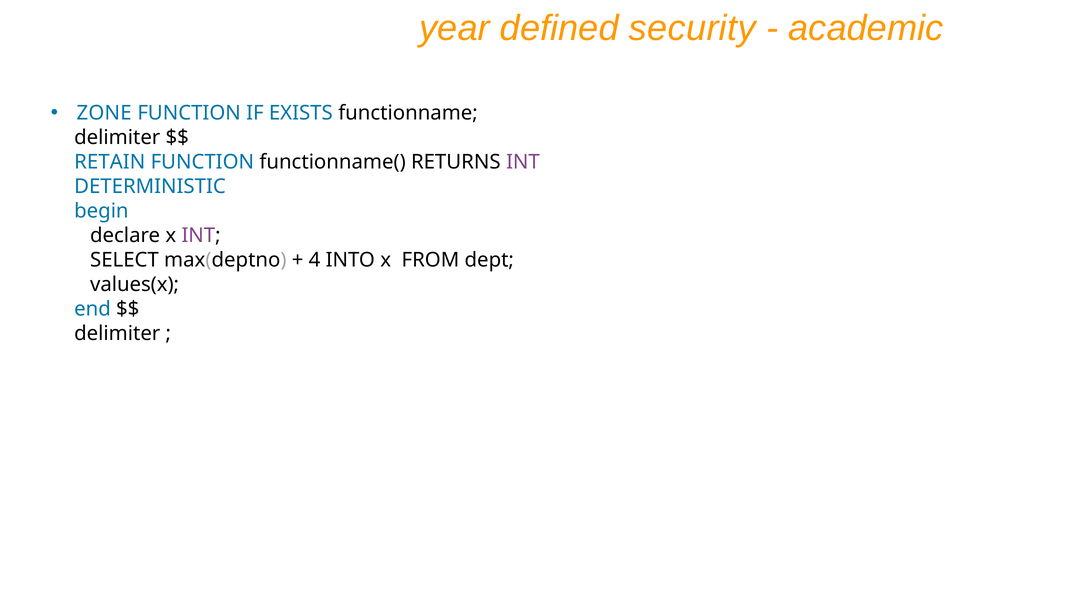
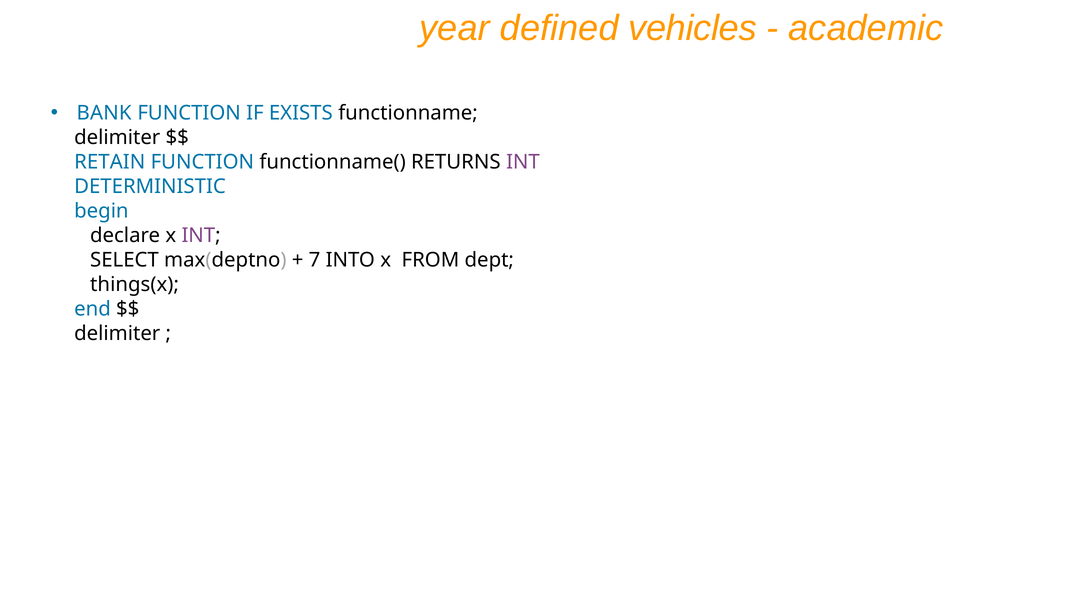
security: security -> vehicles
ZONE: ZONE -> BANK
4: 4 -> 7
values(x: values(x -> things(x
